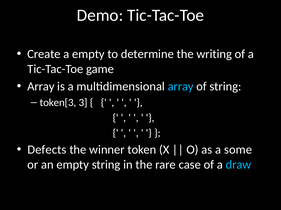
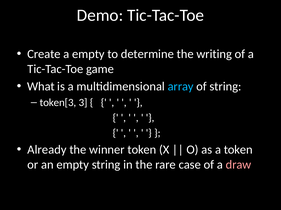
Array at (41, 87): Array -> What
Defects: Defects -> Already
a some: some -> token
draw colour: light blue -> pink
